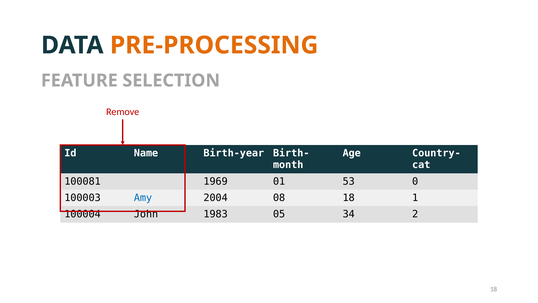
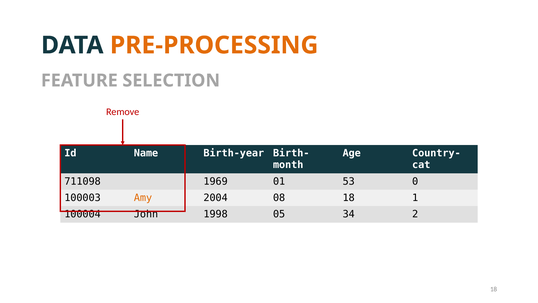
100081: 100081 -> 711098
Amy colour: blue -> orange
1983: 1983 -> 1998
